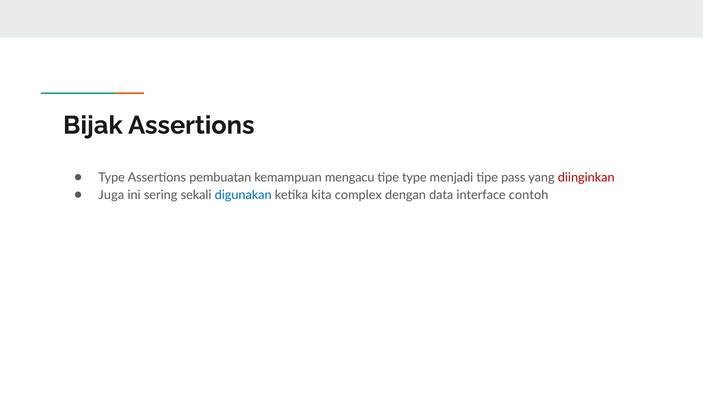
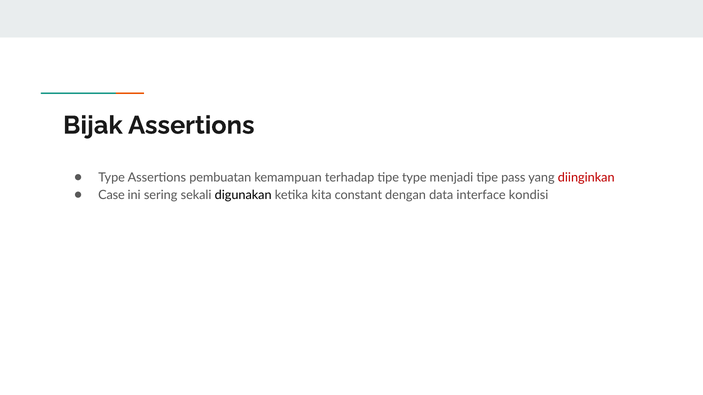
mengacu: mengacu -> terhadap
Juga: Juga -> Case
digunakan colour: blue -> black
complex: complex -> constant
contoh: contoh -> kondisi
